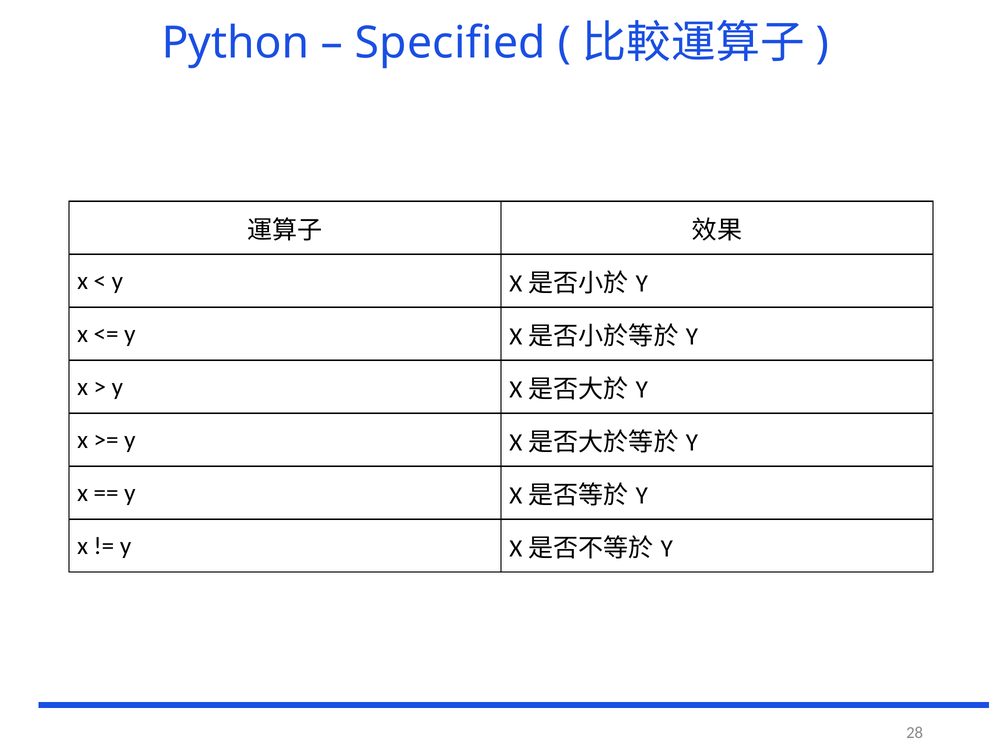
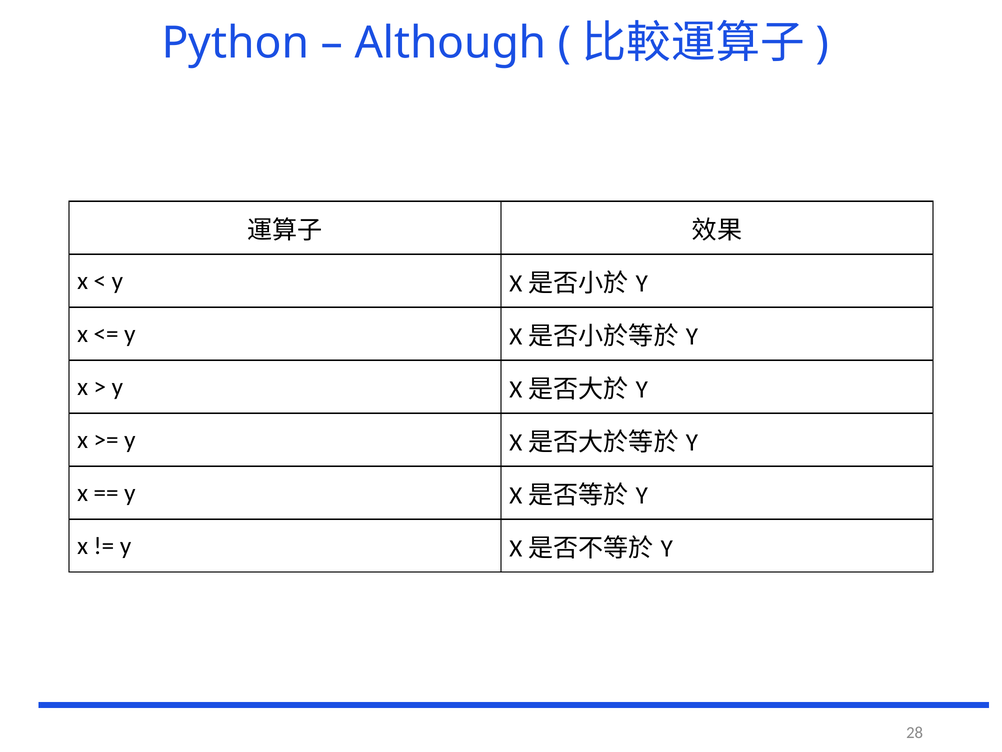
Specified: Specified -> Although
